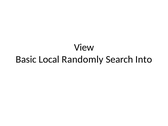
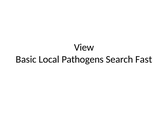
Randomly: Randomly -> Pathogens
Into: Into -> Fast
